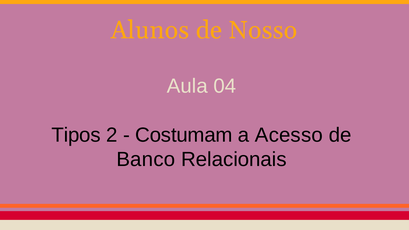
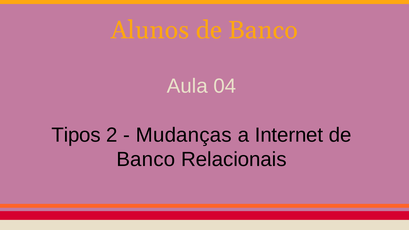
Nosso at (263, 30): Nosso -> Banco
Costumam: Costumam -> Mudanças
Acesso: Acesso -> Internet
